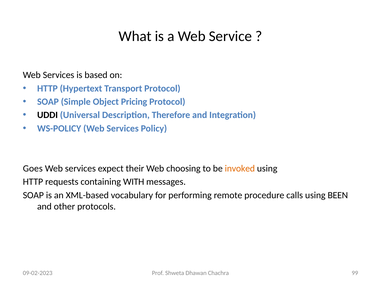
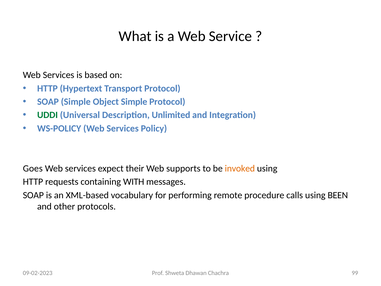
Object Pricing: Pricing -> Simple
UDDI colour: black -> green
Therefore: Therefore -> Unlimited
choosing: choosing -> supports
